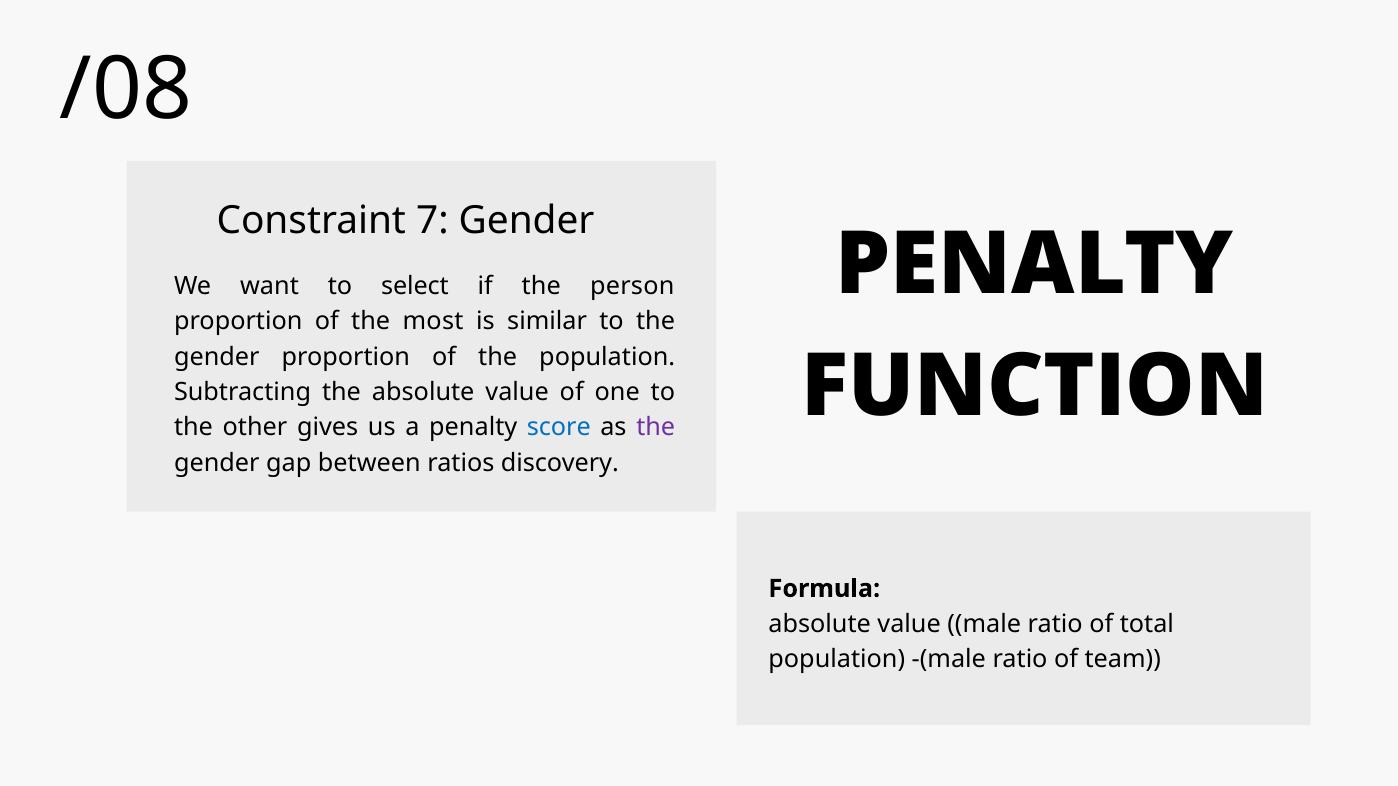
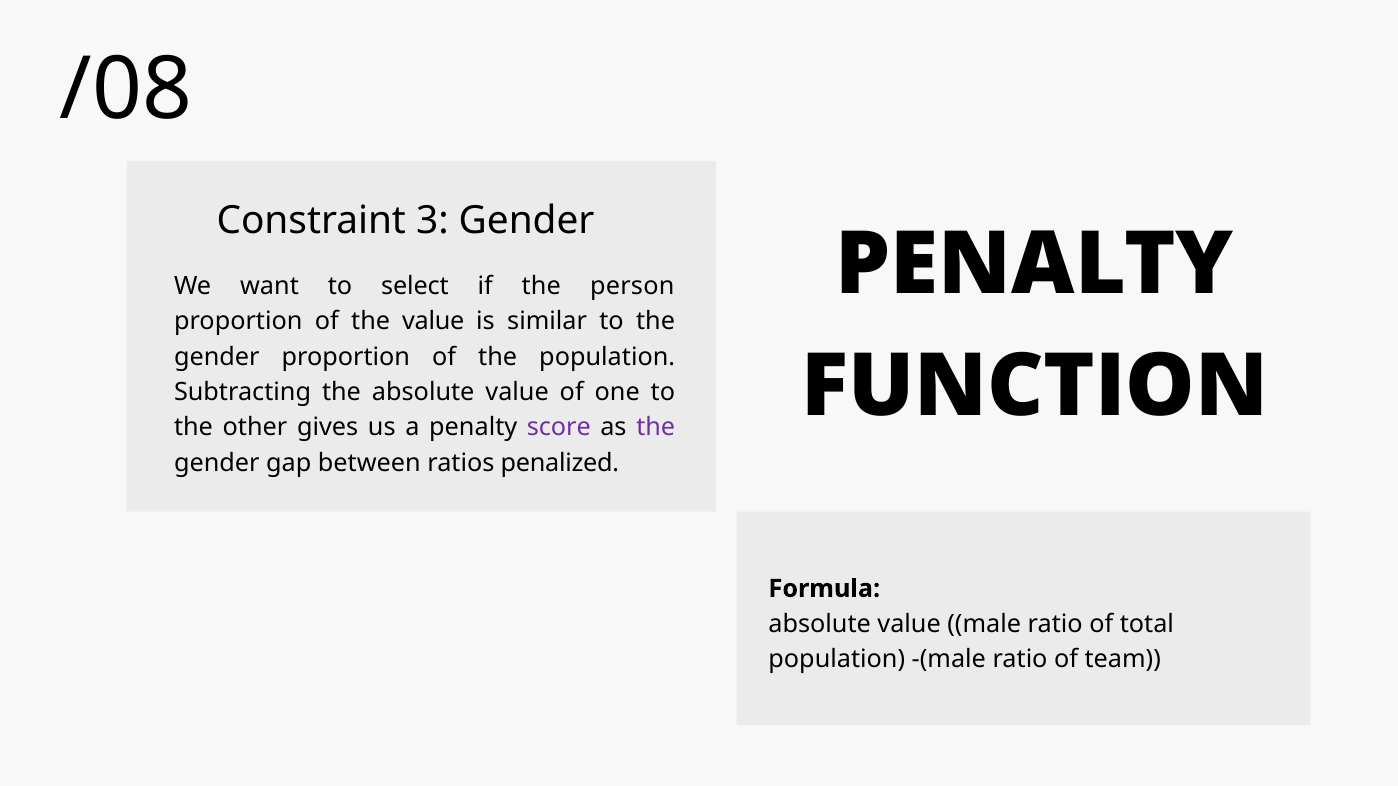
7: 7 -> 3
the most: most -> value
score colour: blue -> purple
discovery: discovery -> penalized
